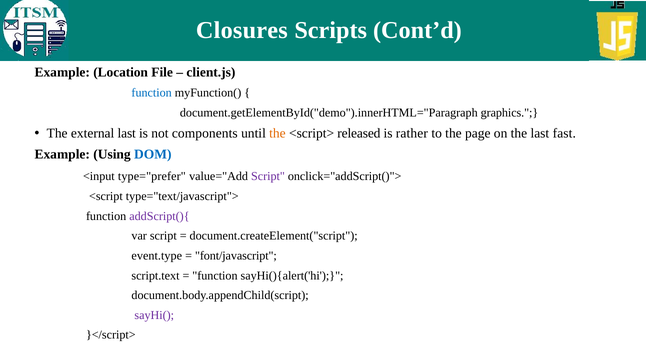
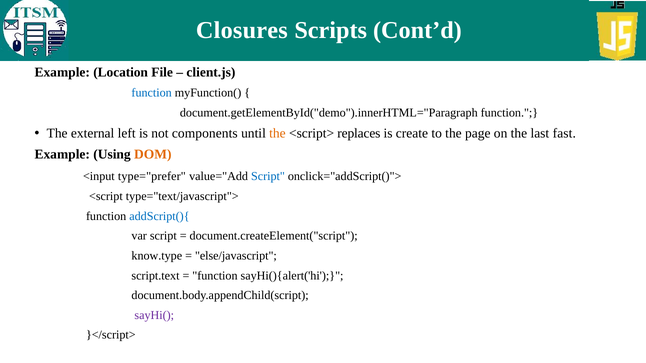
document.getElementById("demo").innerHTML="Paragraph graphics: graphics -> function
external last: last -> left
released: released -> replaces
rather: rather -> create
DOM colour: blue -> orange
Script at (268, 176) colour: purple -> blue
addScript(){ colour: purple -> blue
event.type: event.type -> know.type
font/javascript: font/javascript -> else/javascript
